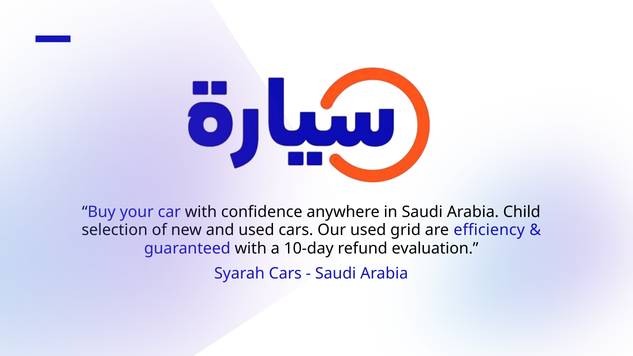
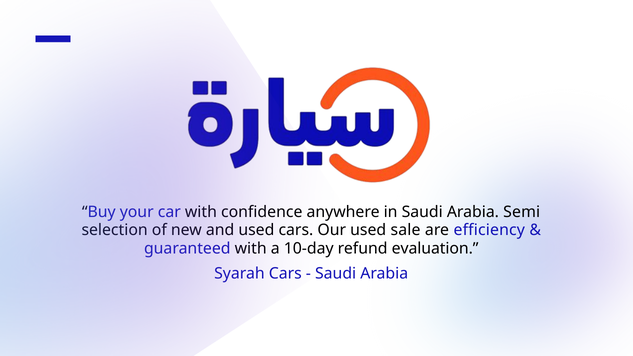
Child: Child -> Semi
grid: grid -> sale
